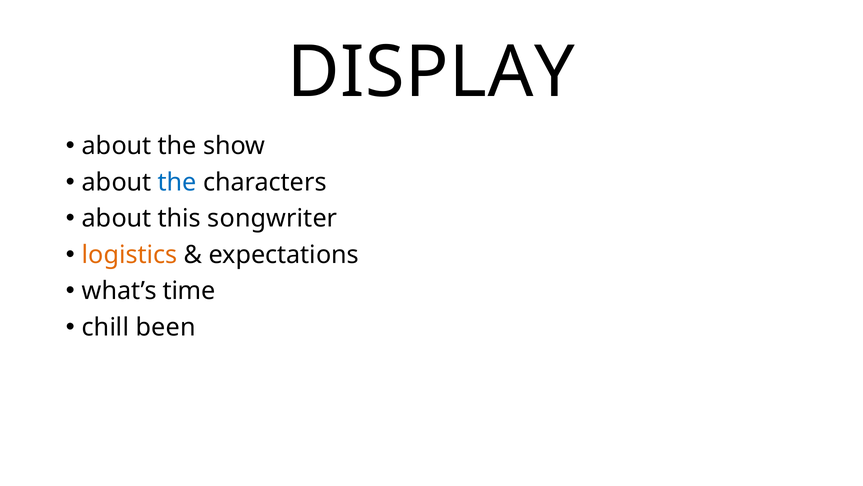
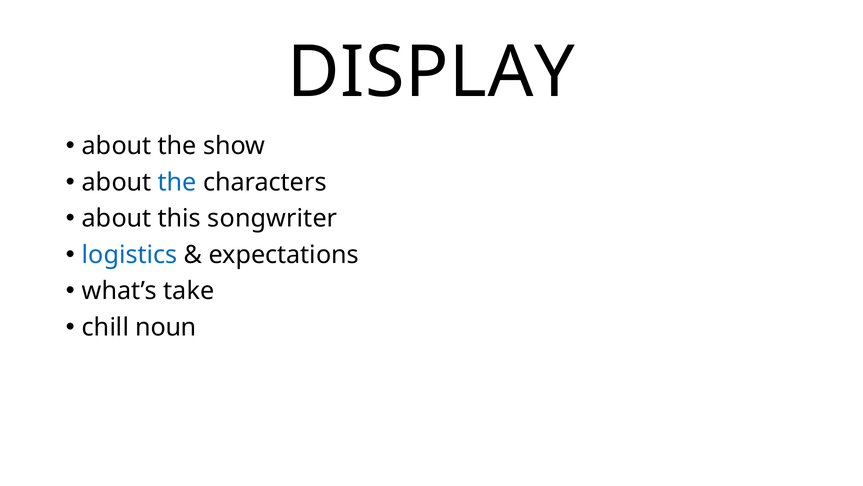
logistics colour: orange -> blue
time: time -> take
been: been -> noun
